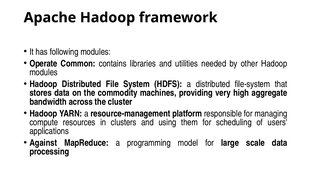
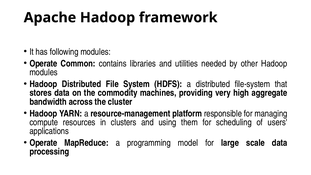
Against at (43, 143): Against -> Operate
